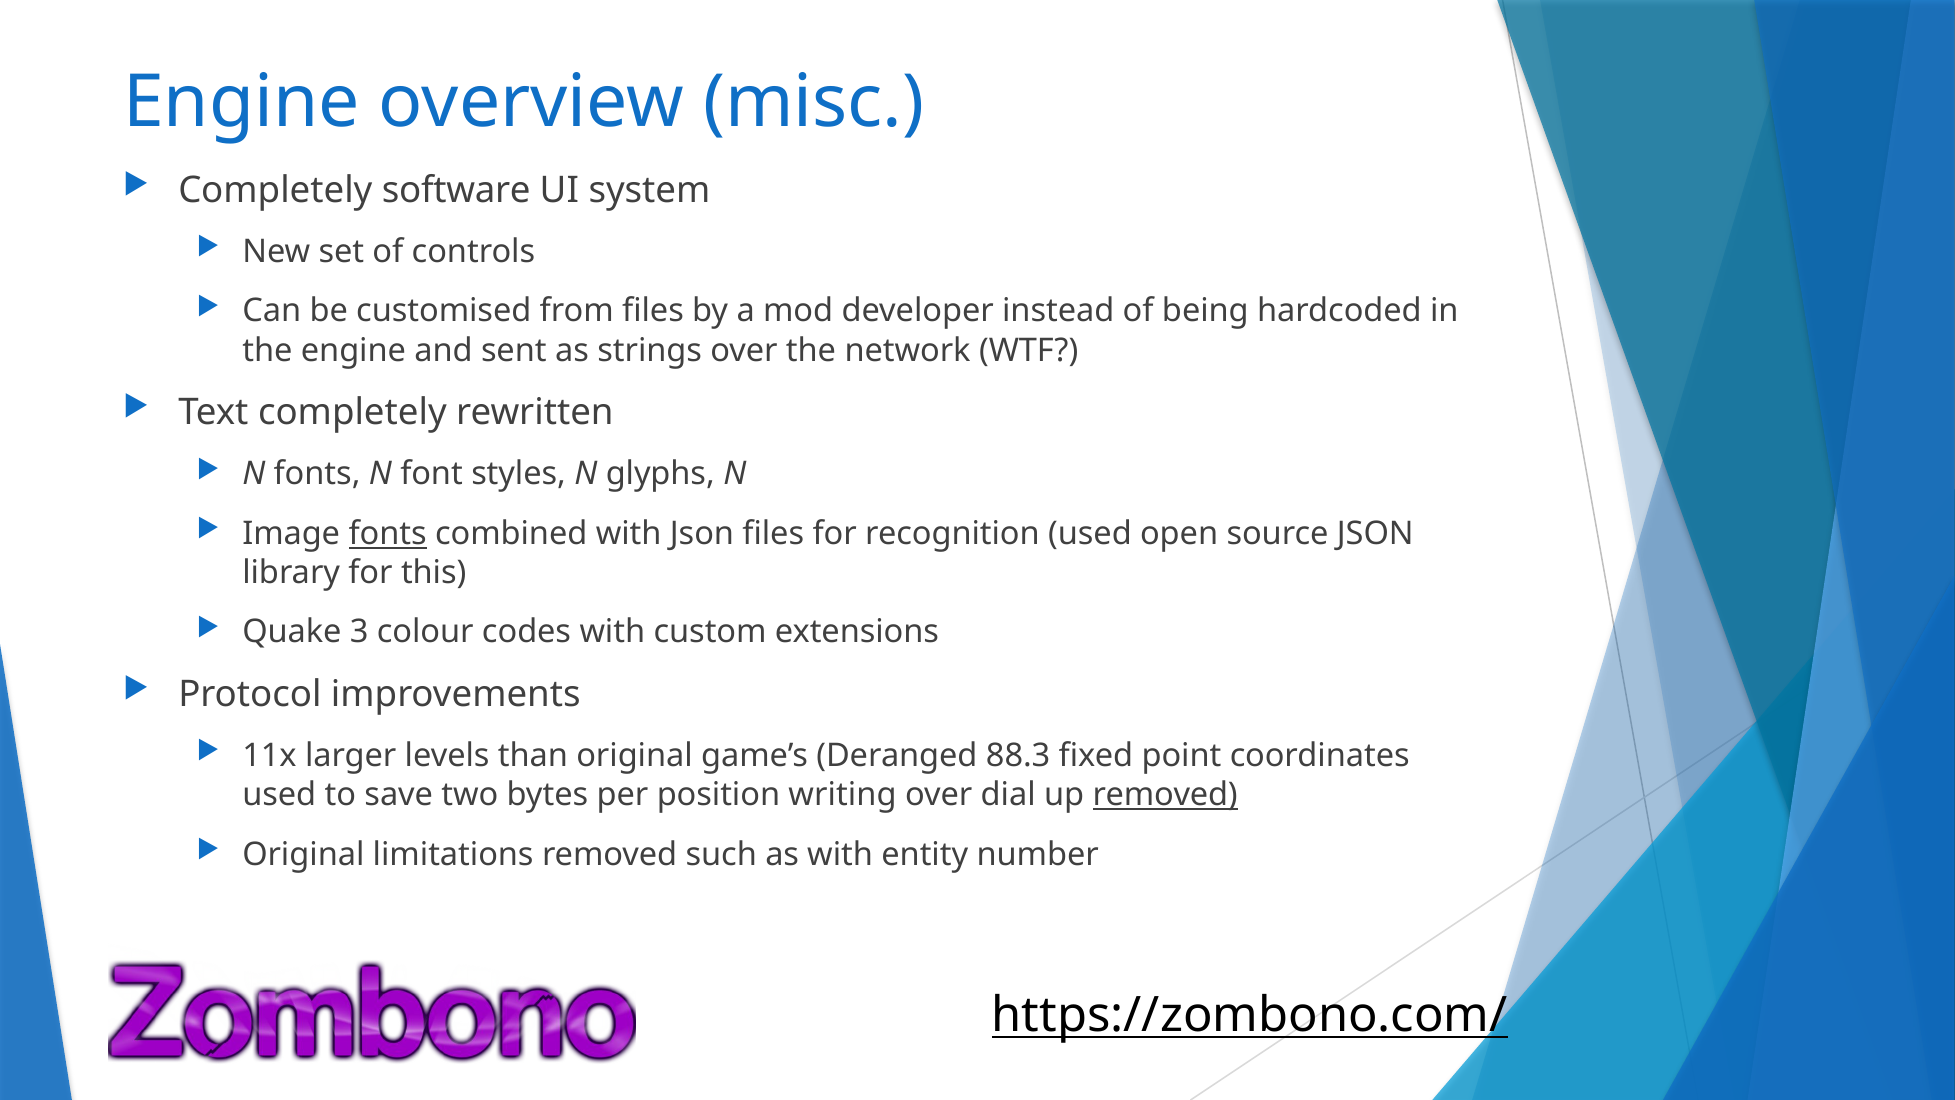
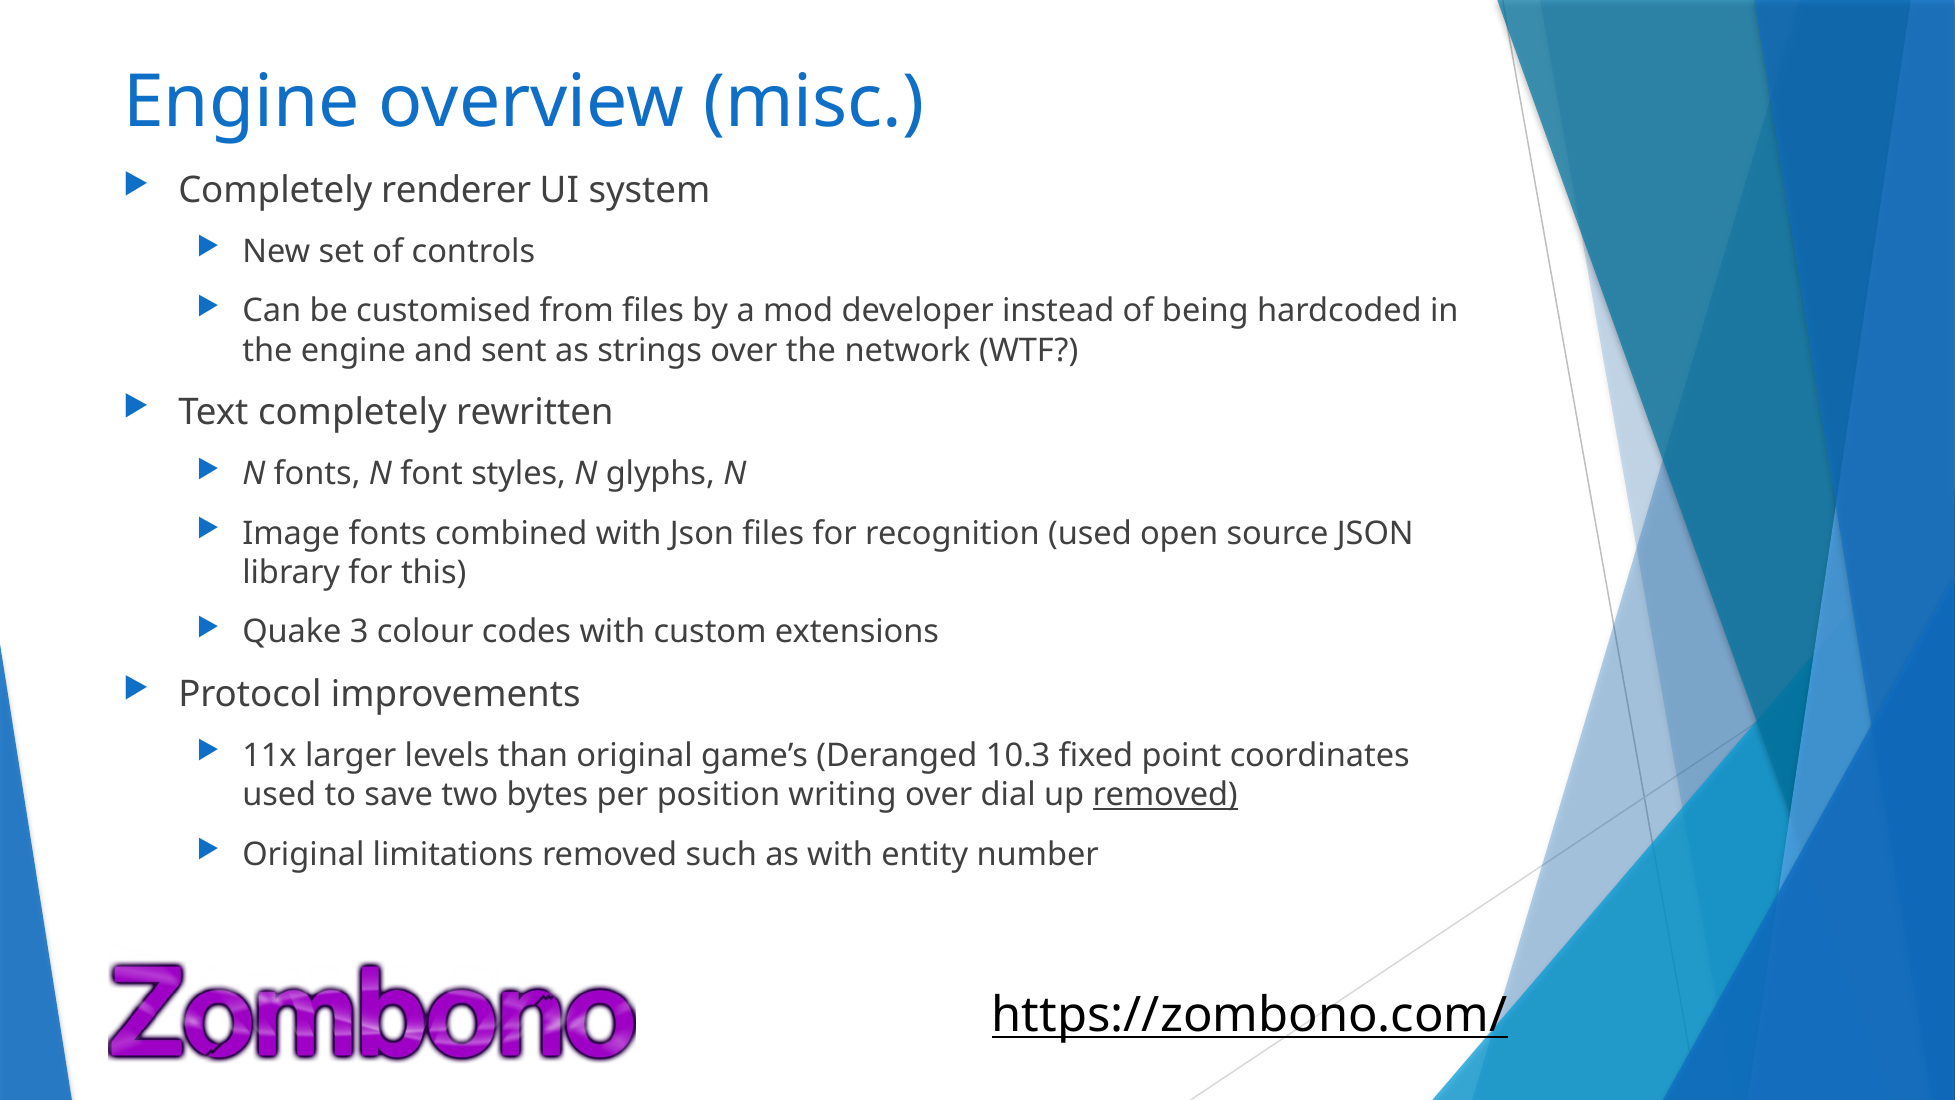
software: software -> renderer
fonts at (388, 533) underline: present -> none
88.3: 88.3 -> 10.3
